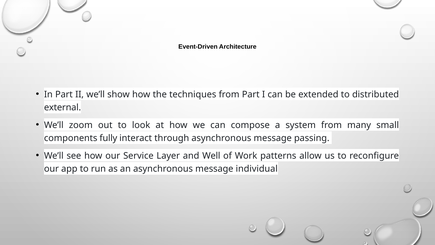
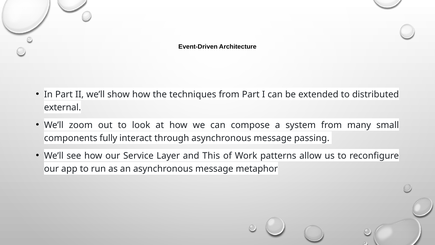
Well: Well -> This
individual: individual -> metaphor
